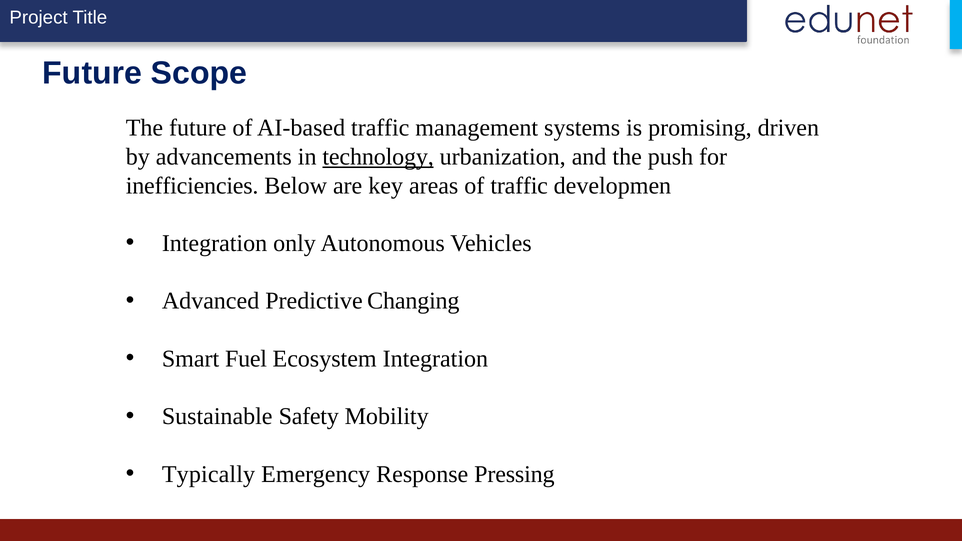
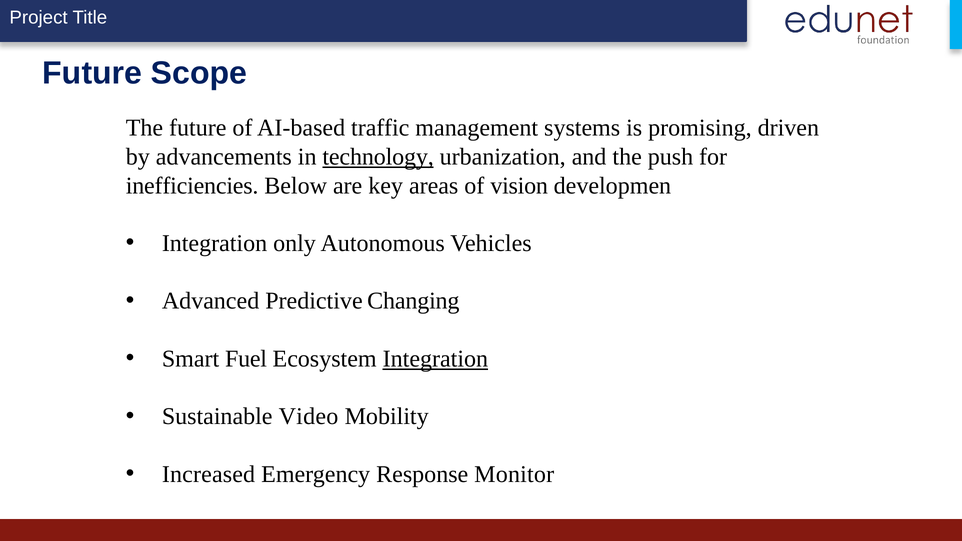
of traffic: traffic -> vision
Integration at (435, 359) underline: none -> present
Safety: Safety -> Video
Typically: Typically -> Increased
Pressing: Pressing -> Monitor
